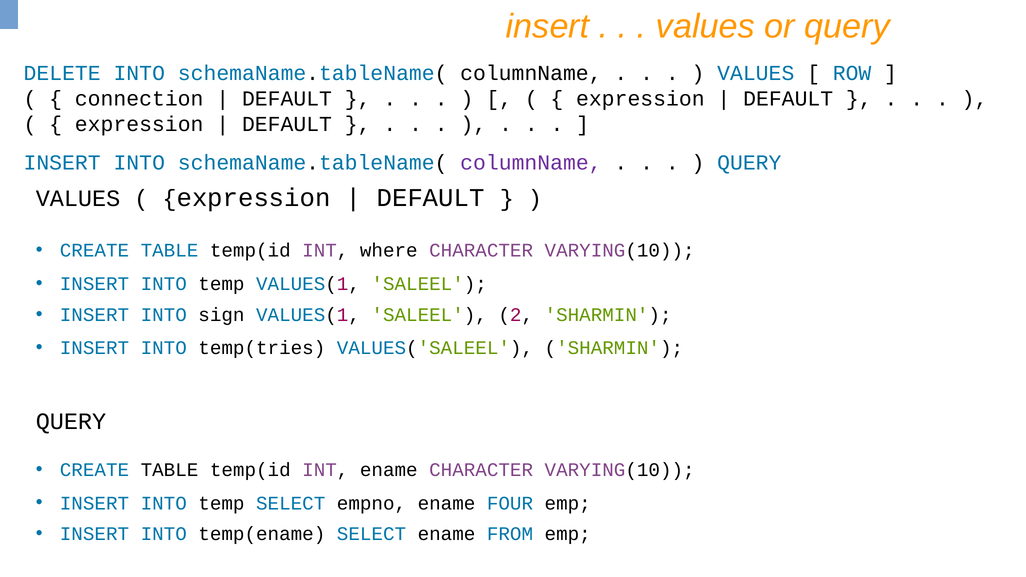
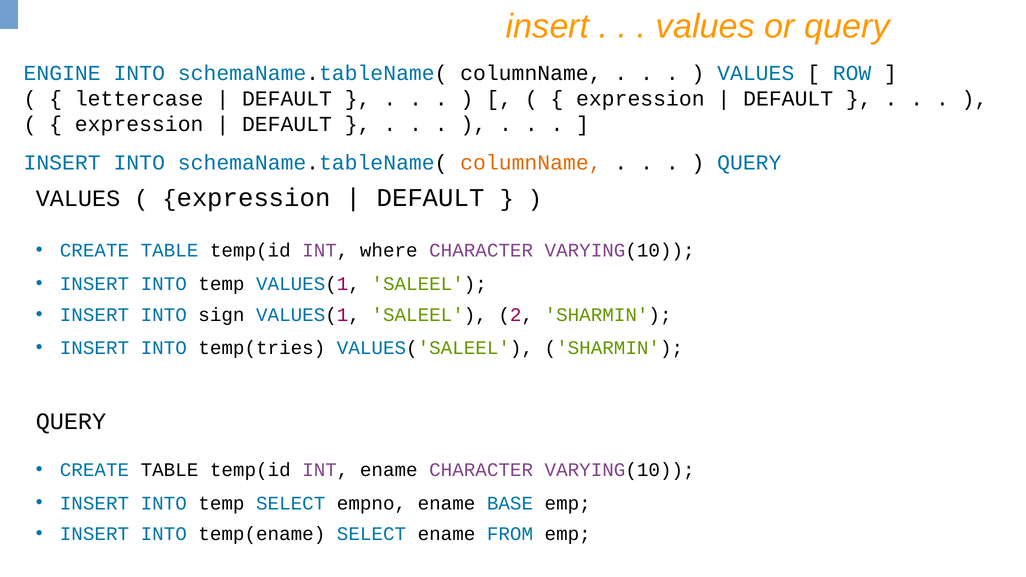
DELETE: DELETE -> ENGINE
connection: connection -> lettercase
columnName at (531, 163) colour: purple -> orange
FOUR: FOUR -> BASE
